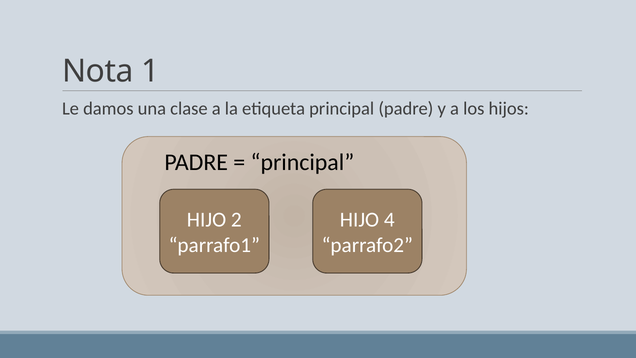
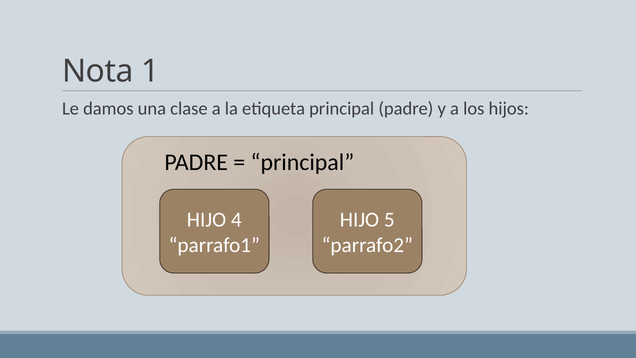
2: 2 -> 4
4: 4 -> 5
